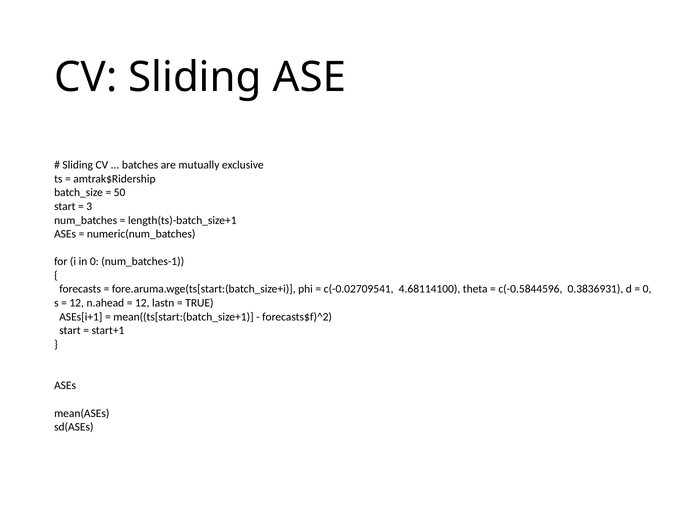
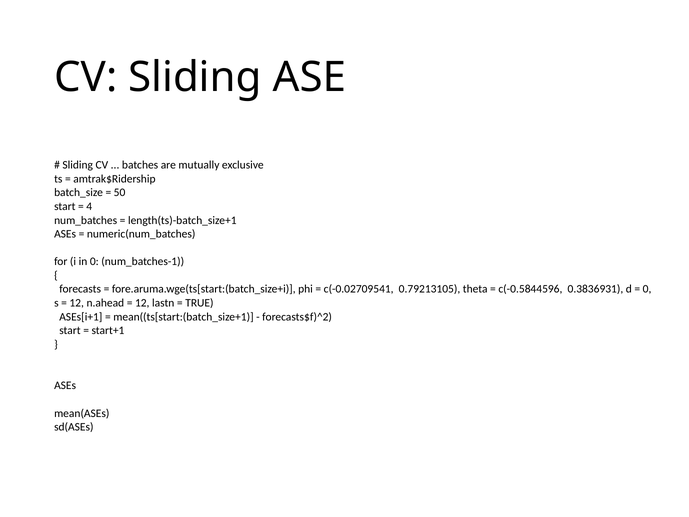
3: 3 -> 4
4.68114100: 4.68114100 -> 0.79213105
